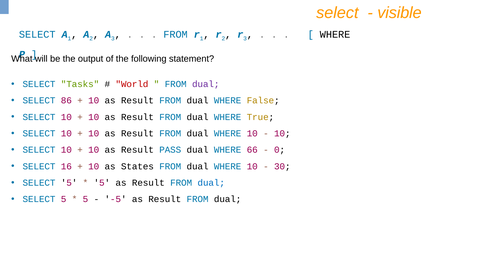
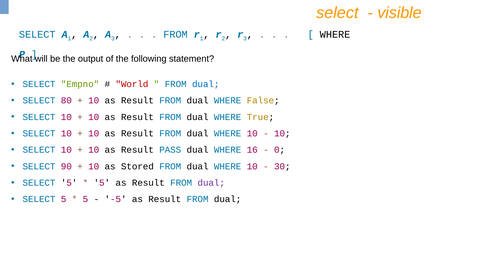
Tasks: Tasks -> Empno
dual at (206, 84) colour: purple -> blue
86: 86 -> 80
66: 66 -> 16
16: 16 -> 90
States: States -> Stored
dual at (211, 182) colour: blue -> purple
